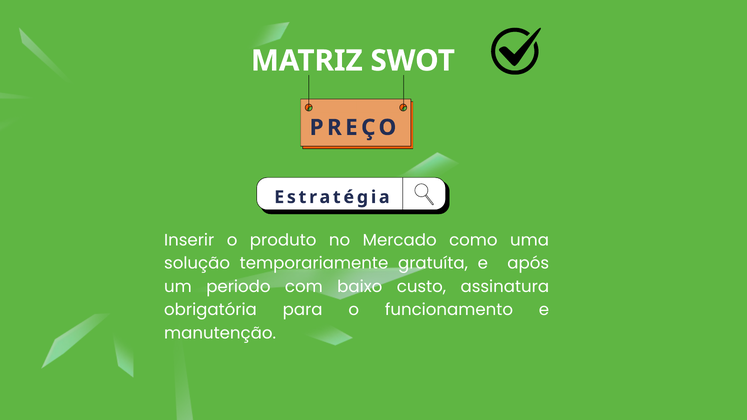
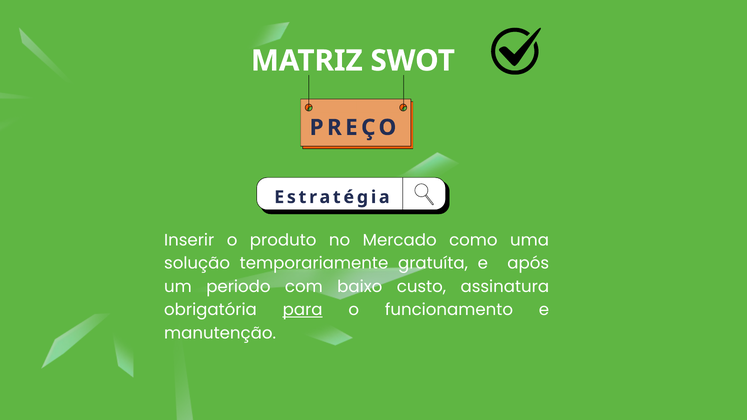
para underline: none -> present
